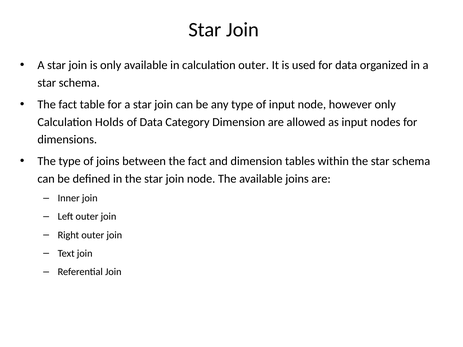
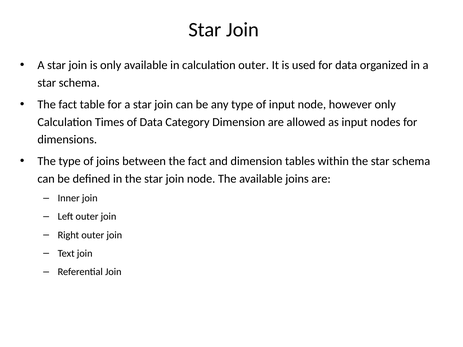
Holds: Holds -> Times
